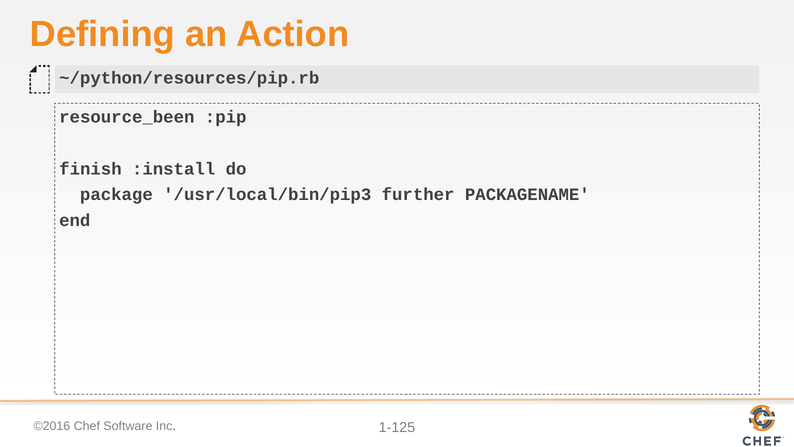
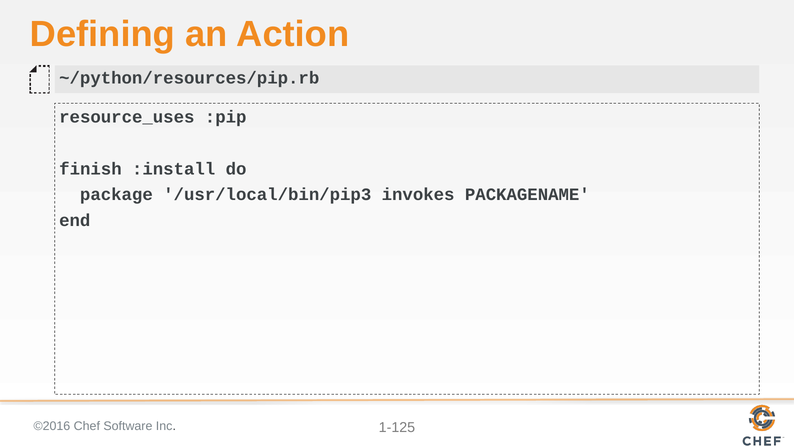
resource_been: resource_been -> resource_uses
further: further -> invokes
